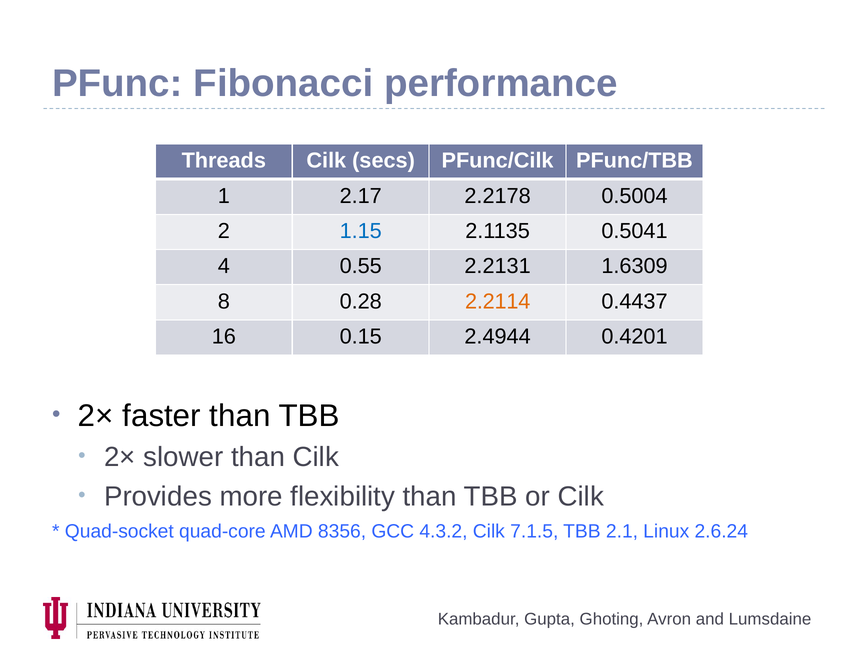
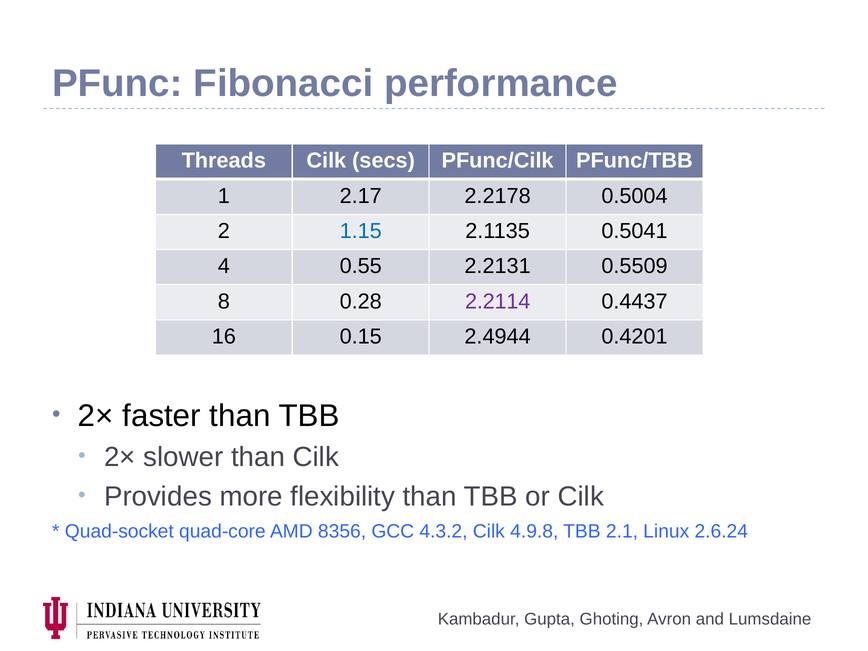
1.6309: 1.6309 -> 0.5509
2.2114 colour: orange -> purple
7.1.5: 7.1.5 -> 4.9.8
